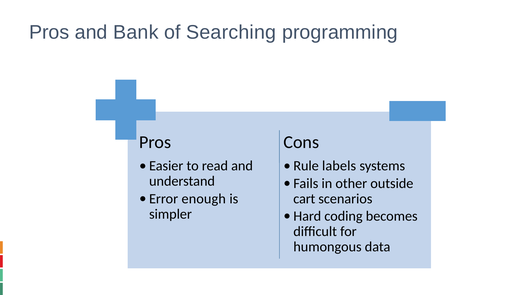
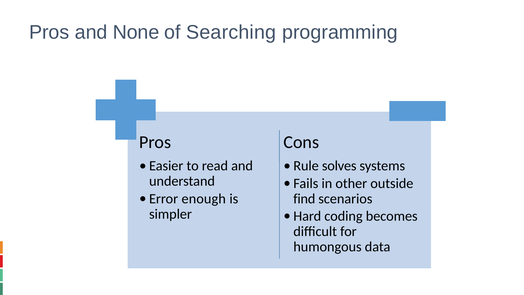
Bank: Bank -> None
labels: labels -> solves
cart: cart -> find
